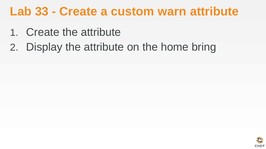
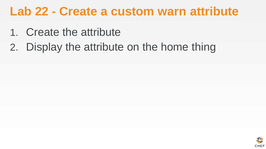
33: 33 -> 22
bring: bring -> thing
